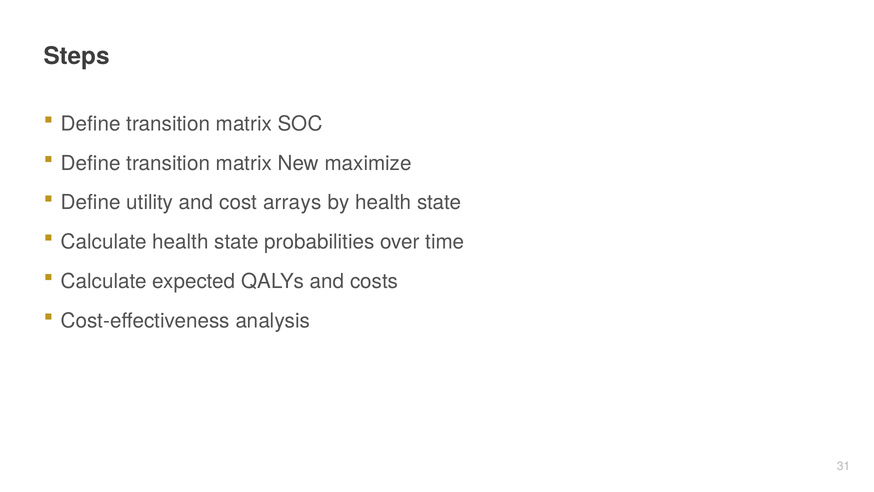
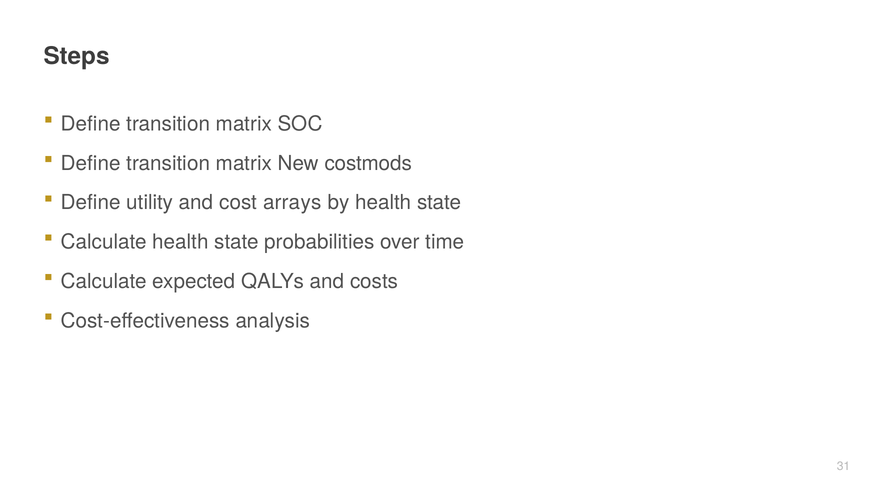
maximize: maximize -> costmods
